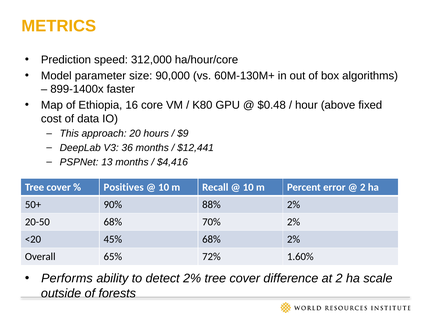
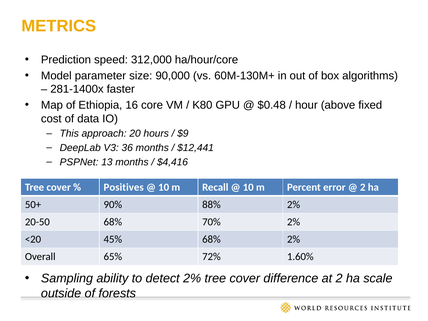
899-1400x: 899-1400x -> 281-1400x
Performs: Performs -> Sampling
